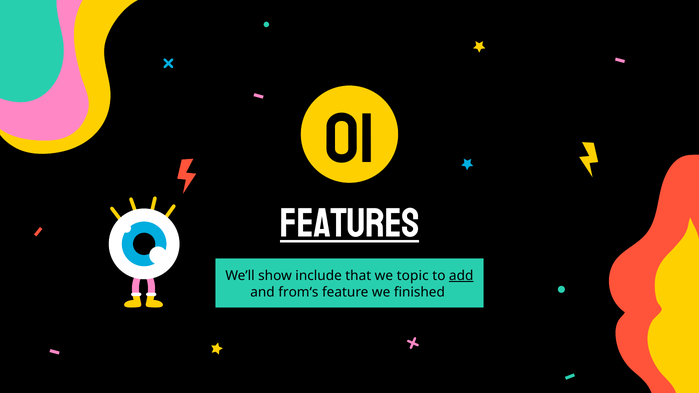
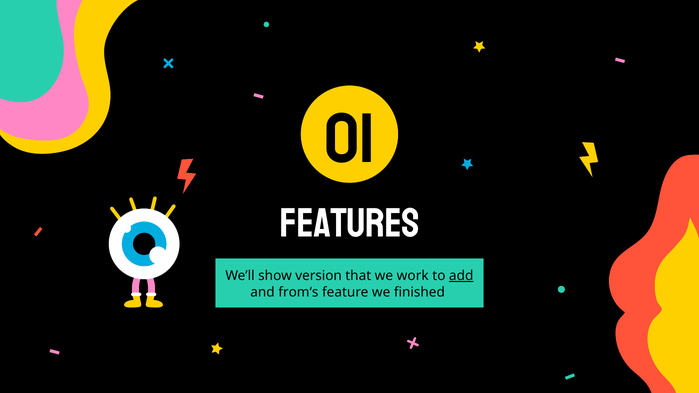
features underline: present -> none
include: include -> version
topic: topic -> work
